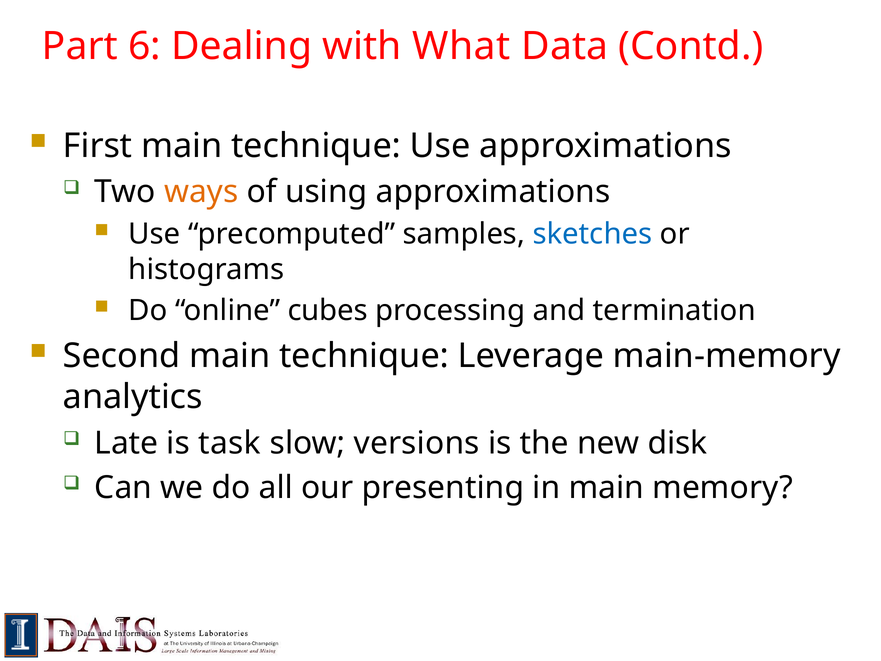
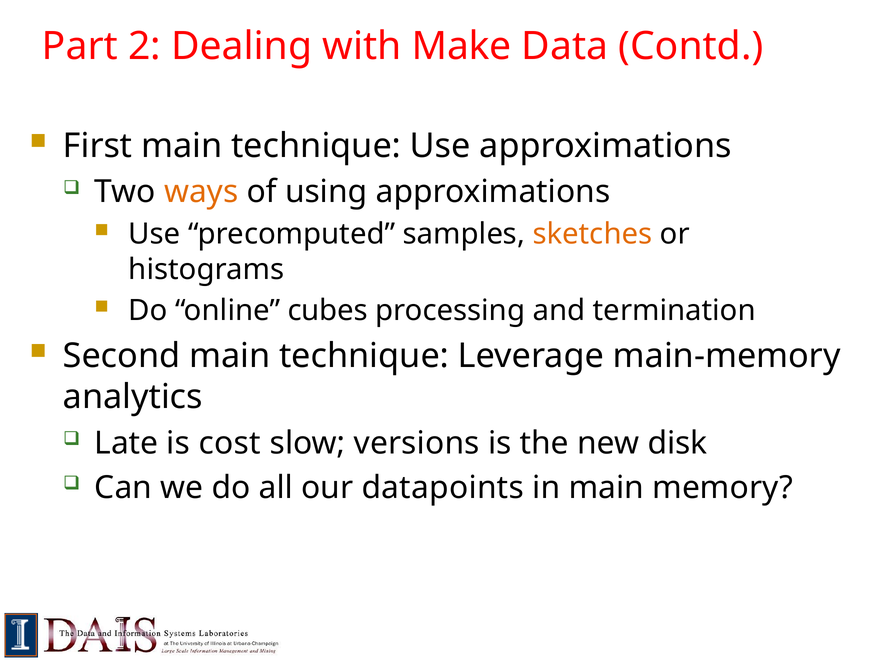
6: 6 -> 2
What: What -> Make
sketches colour: blue -> orange
task: task -> cost
presenting: presenting -> datapoints
